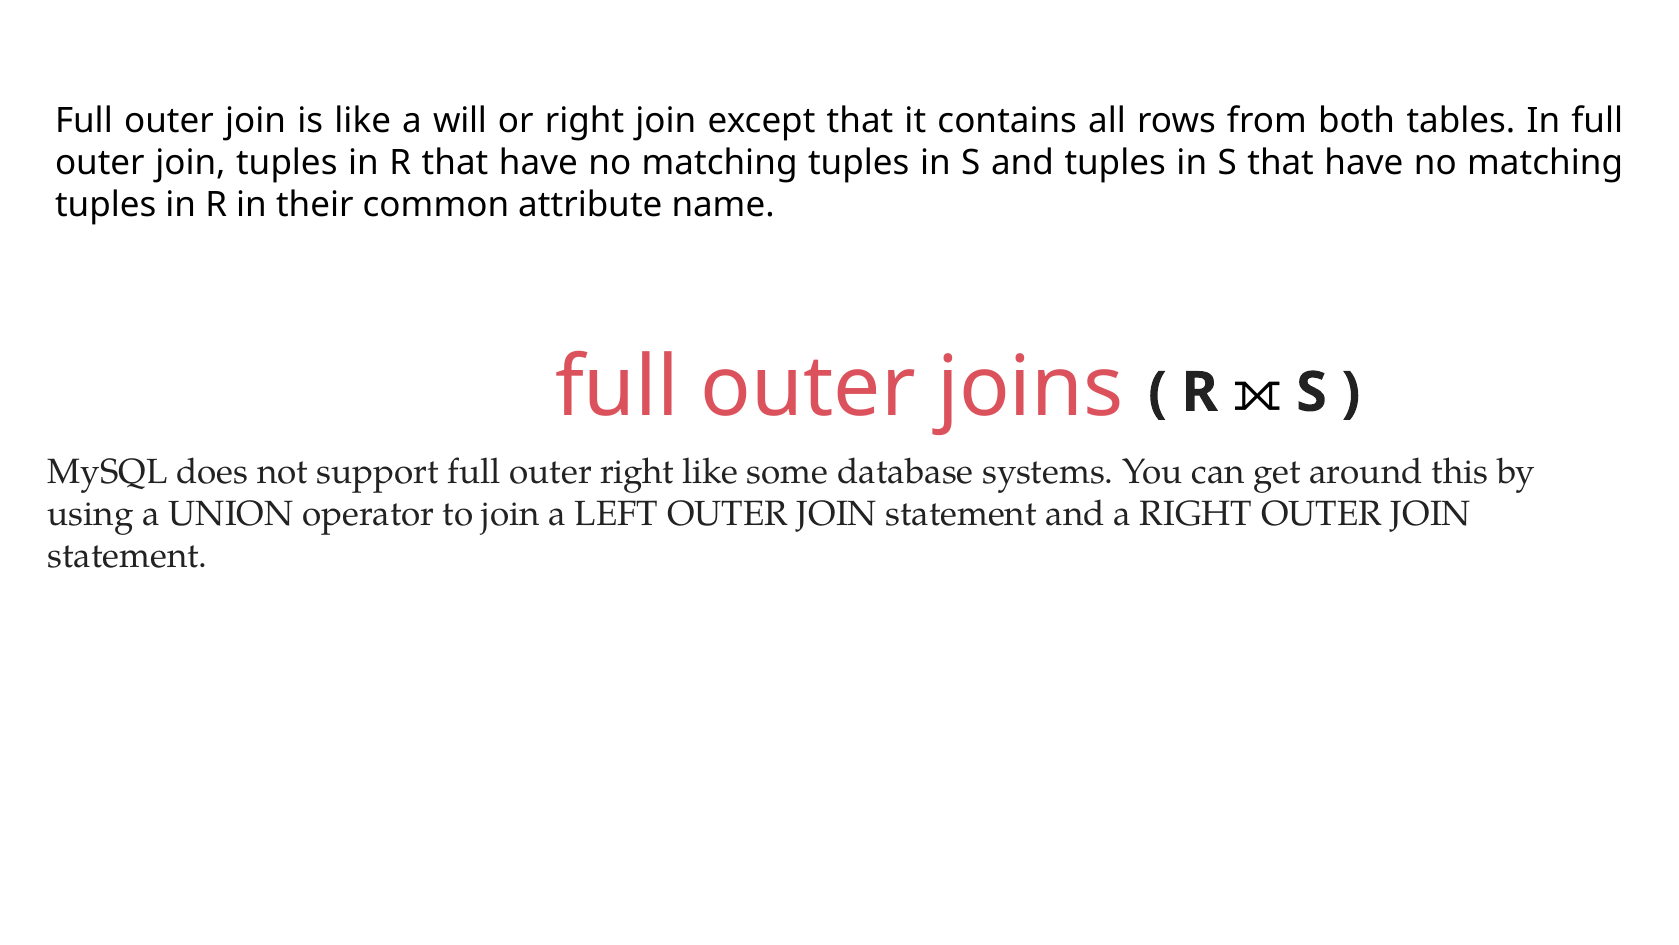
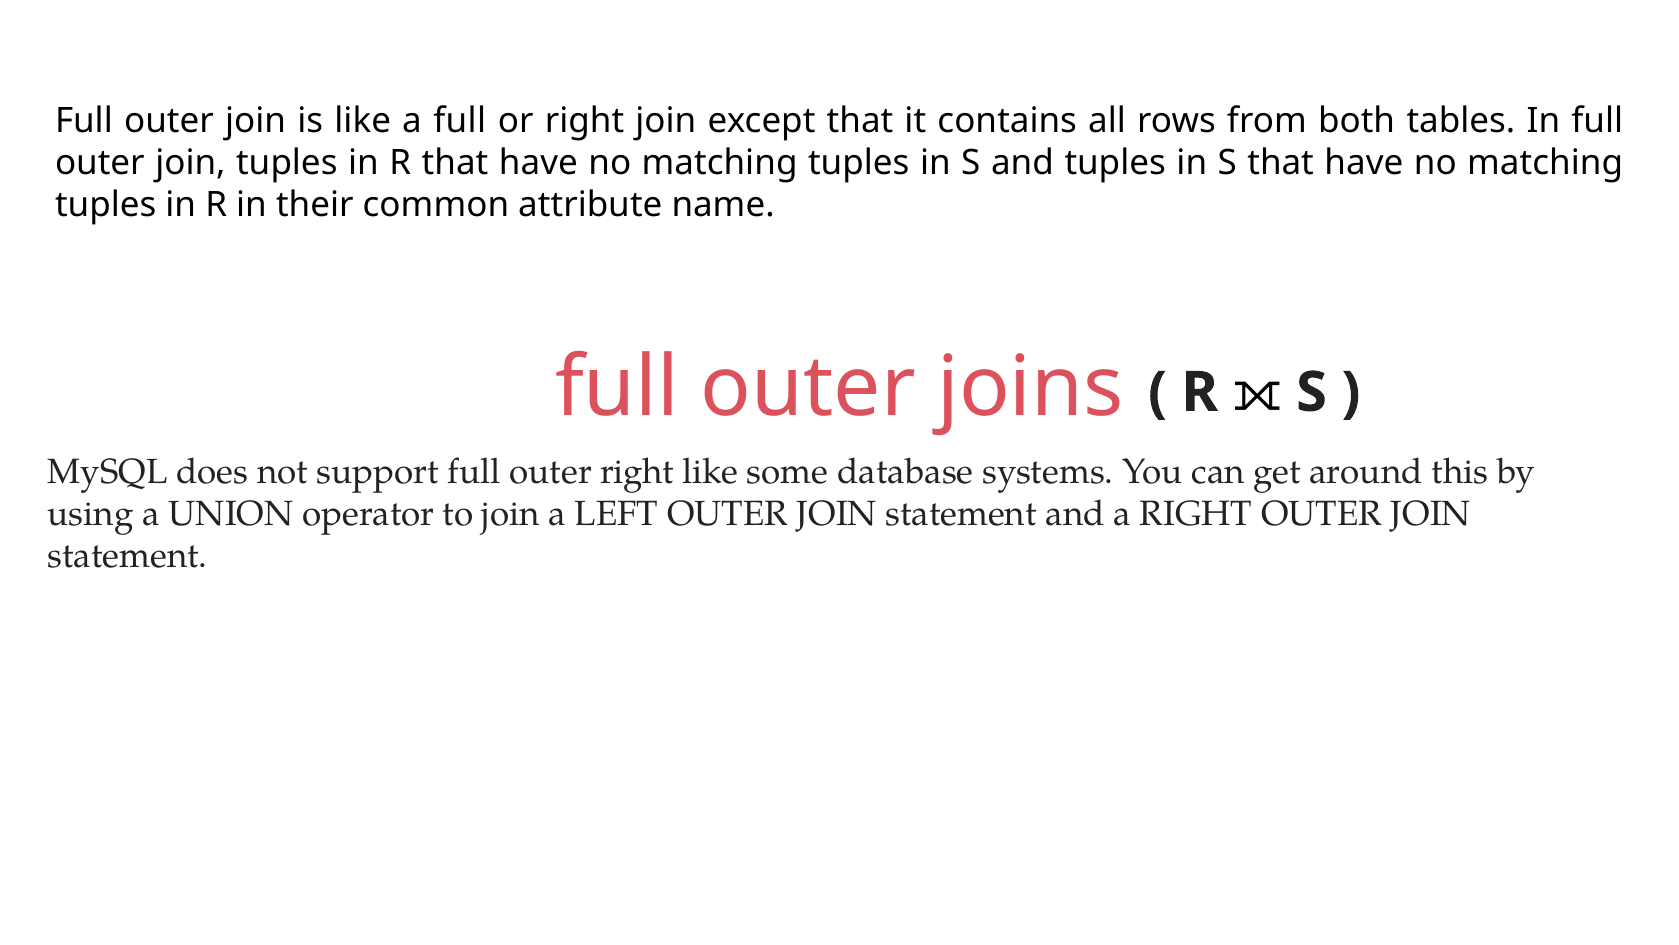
a will: will -> full
